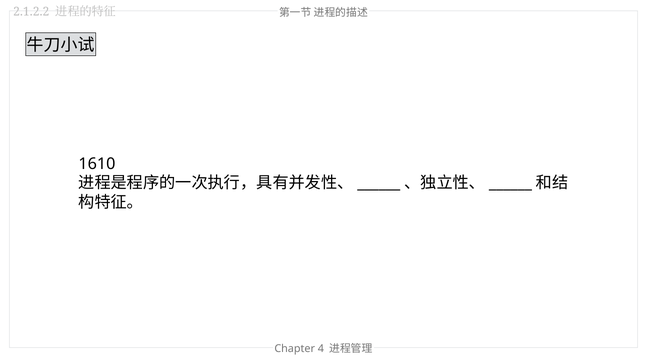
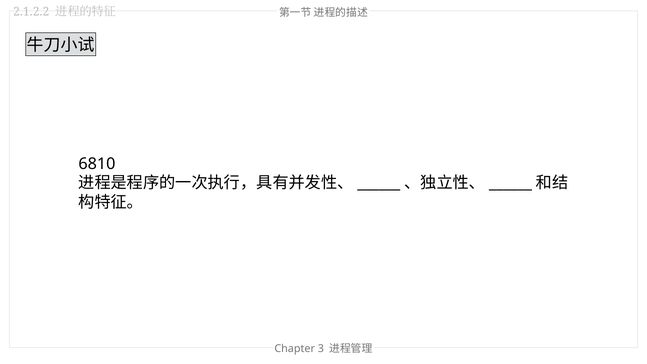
1610: 1610 -> 6810
4: 4 -> 3
